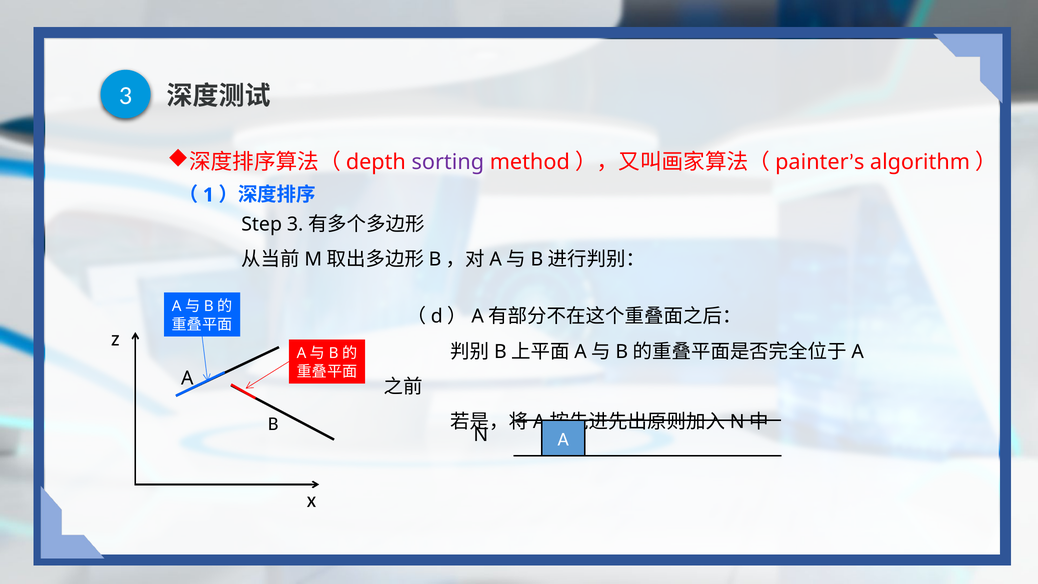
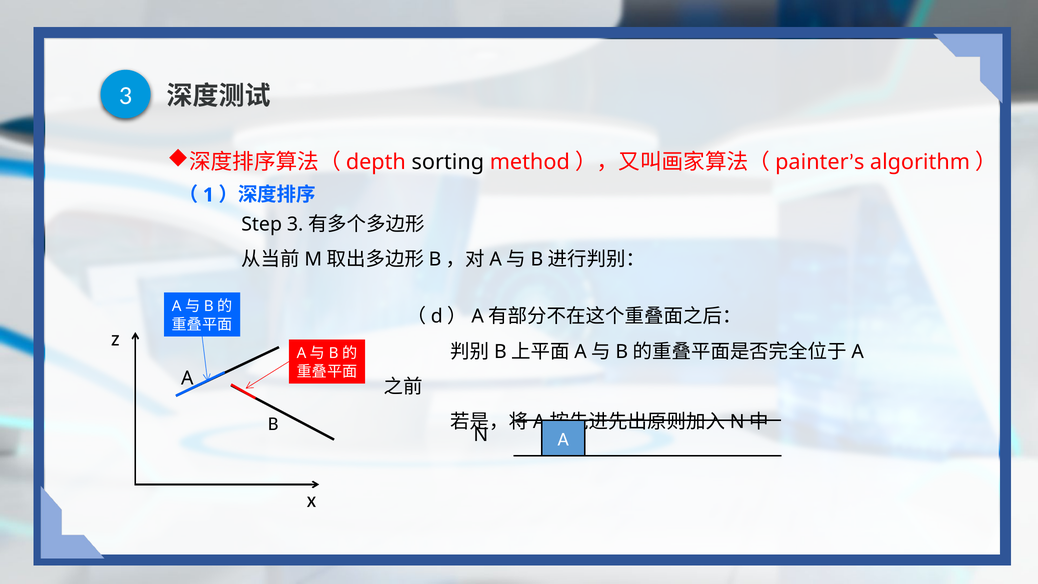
sorting colour: purple -> black
